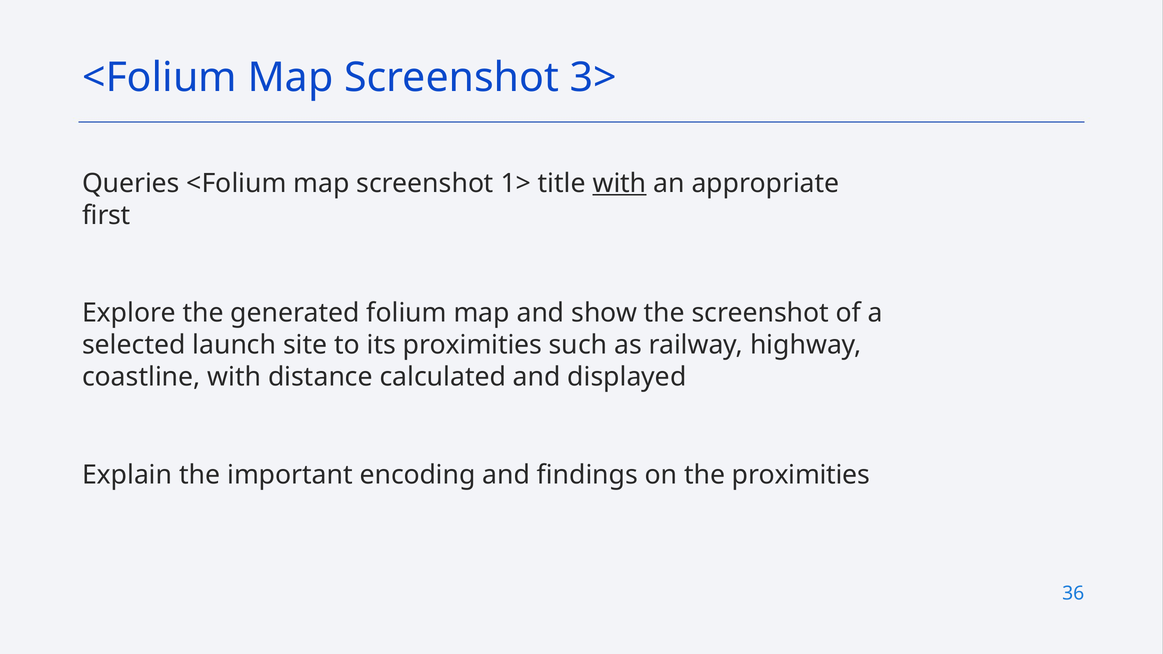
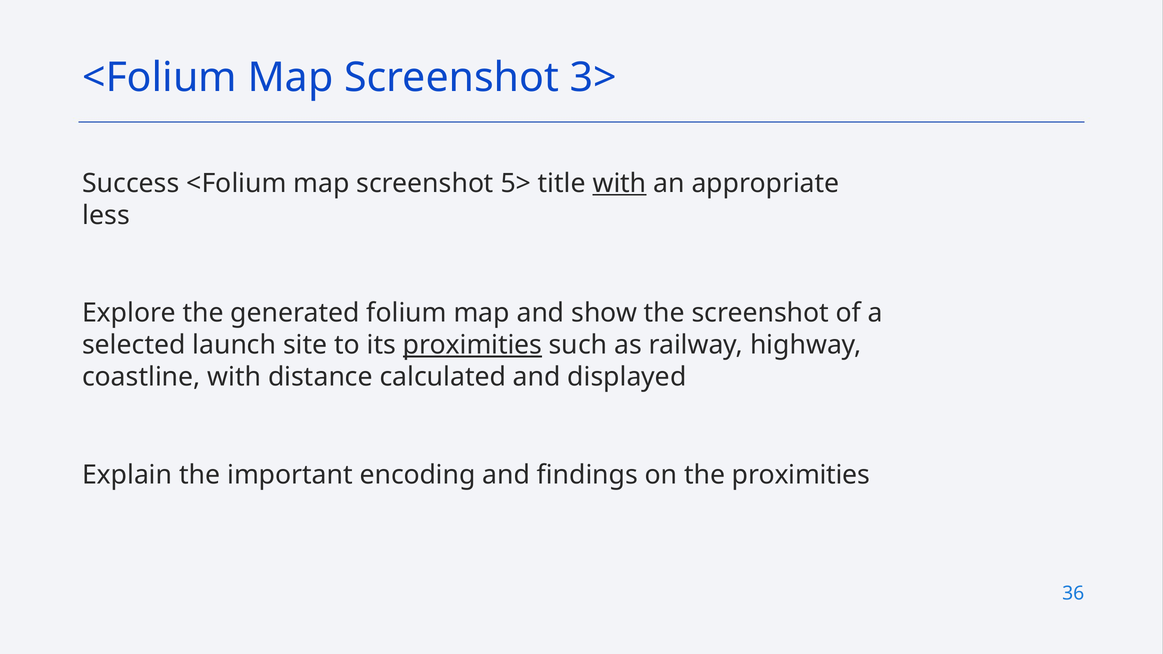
Queries: Queries -> Success
1>: 1> -> 5>
first: first -> less
proximities at (472, 345) underline: none -> present
